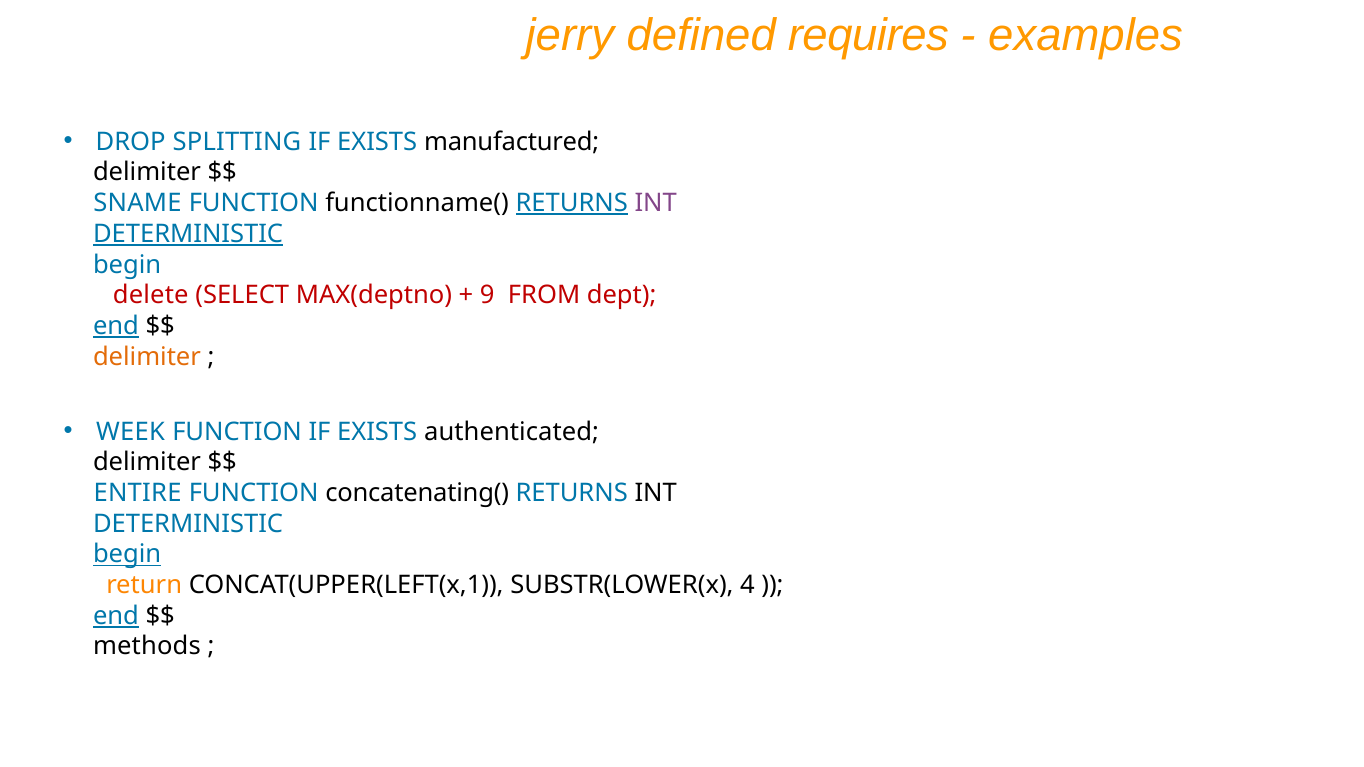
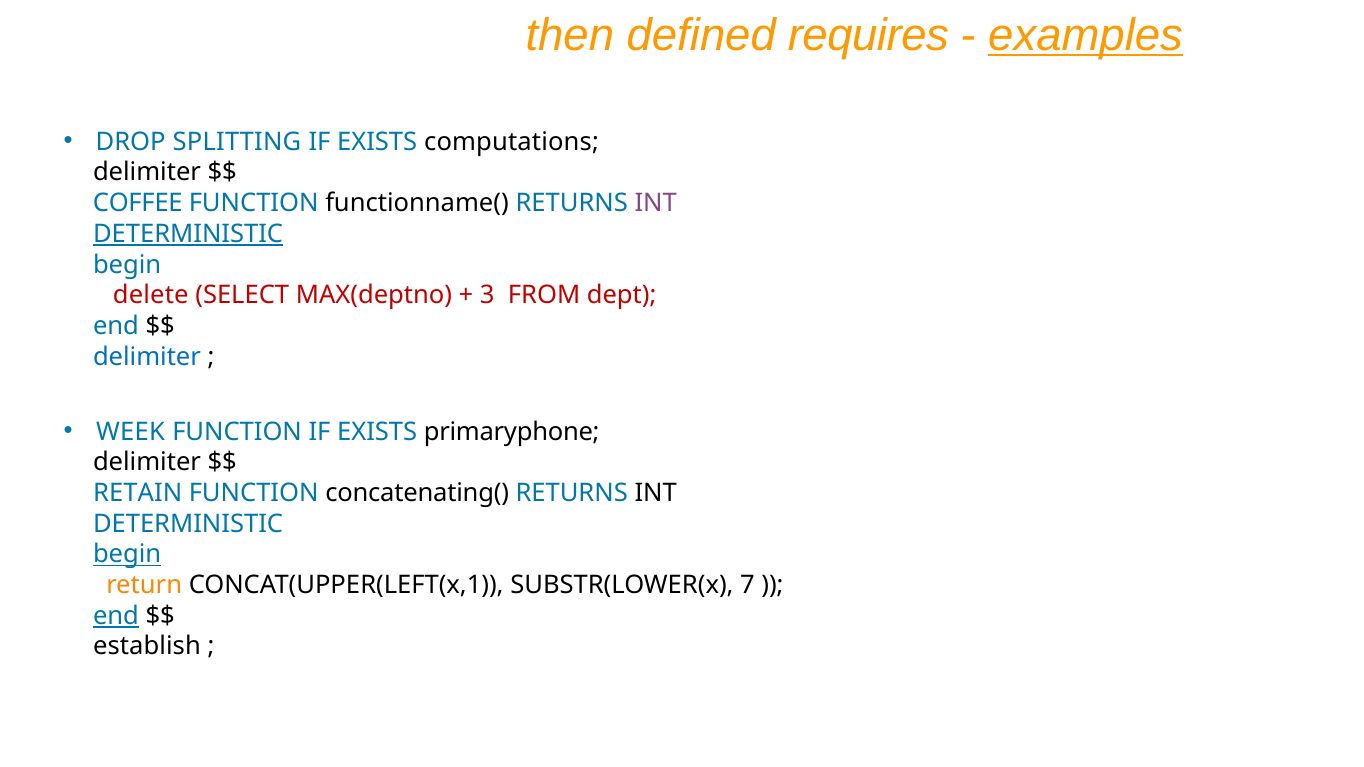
jerry: jerry -> then
examples underline: none -> present
manufactured: manufactured -> computations
SNAME: SNAME -> COFFEE
RETURNS at (572, 203) underline: present -> none
9: 9 -> 3
end at (116, 326) underline: present -> none
delimiter at (147, 357) colour: orange -> blue
authenticated: authenticated -> primaryphone
ENTIRE: ENTIRE -> RETAIN
4: 4 -> 7
methods: methods -> establish
